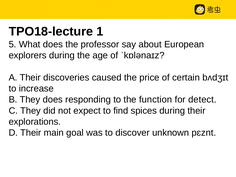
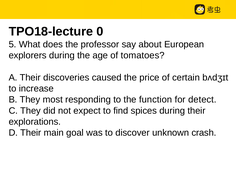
1: 1 -> 0
ˈkɒlənaɪz: ˈkɒlənaɪz -> tomatoes
They does: does -> most
pɛznt: pɛznt -> crash
